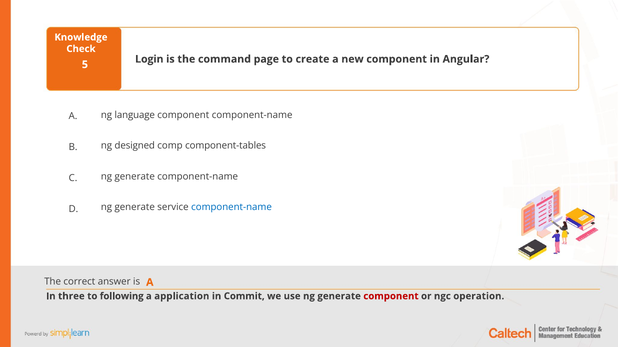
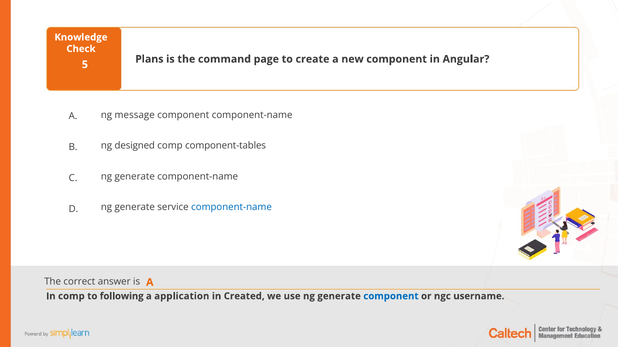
Login: Login -> Plans
language: language -> message
In three: three -> comp
Commit: Commit -> Created
component at (391, 297) colour: red -> blue
operation: operation -> username
